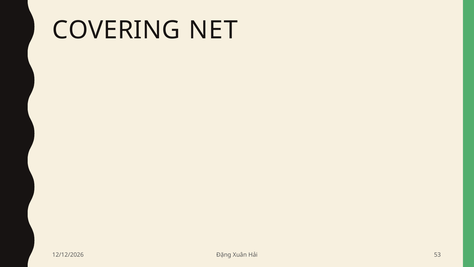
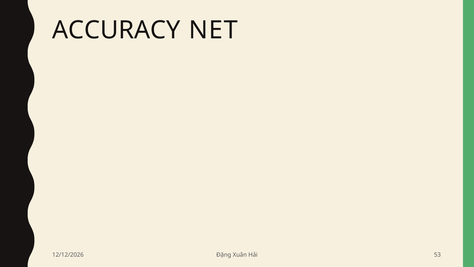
COVERING: COVERING -> ACCURACY
